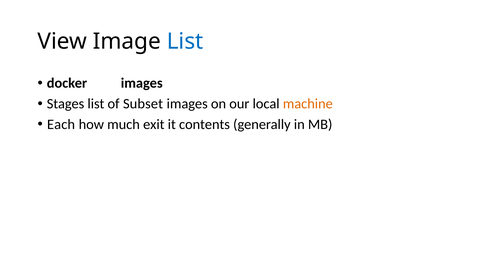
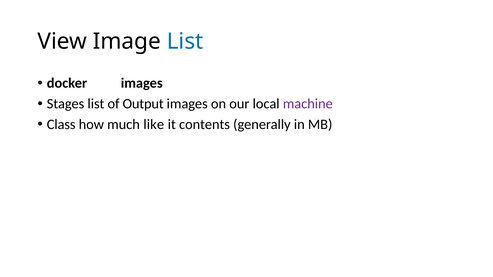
Subset: Subset -> Output
machine colour: orange -> purple
Each: Each -> Class
exit: exit -> like
